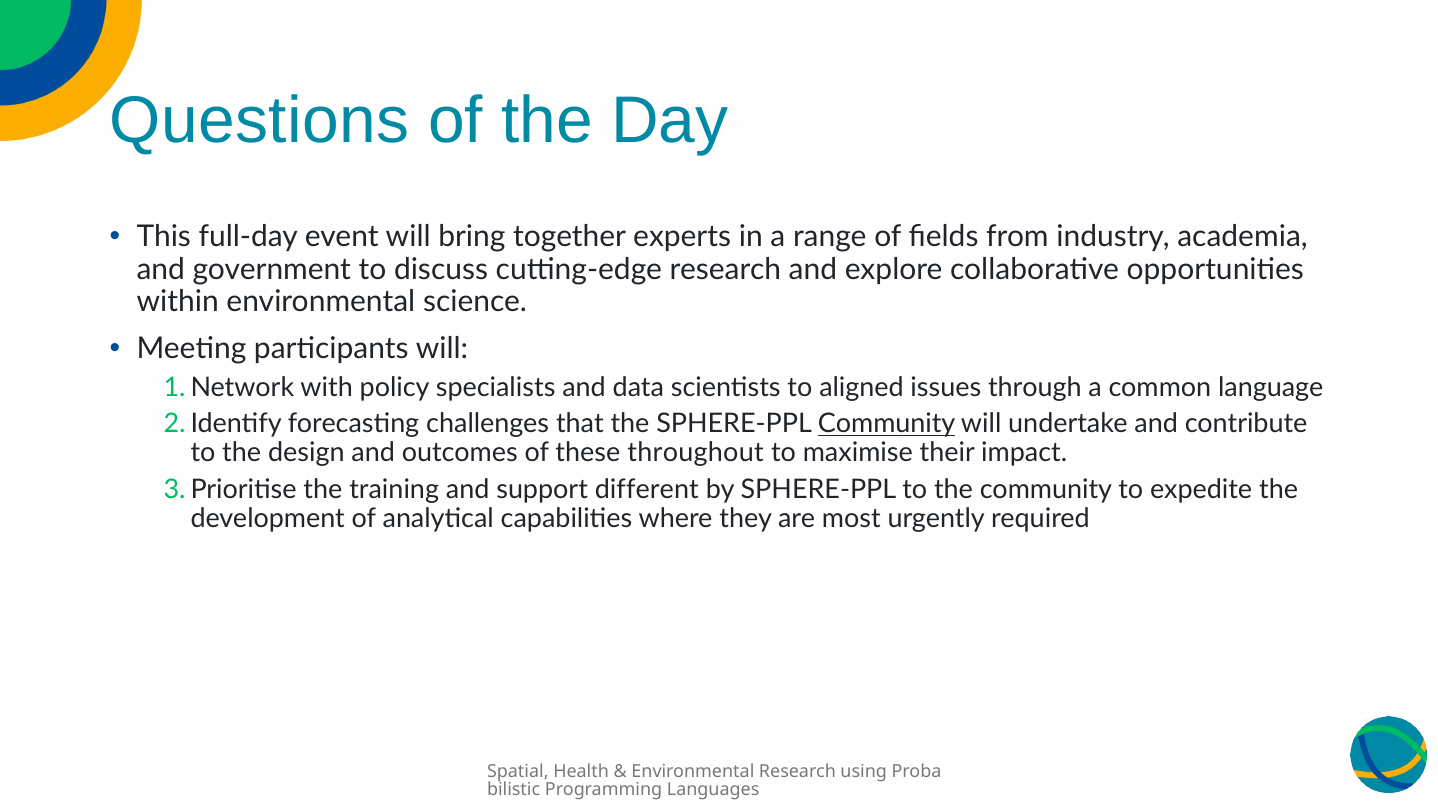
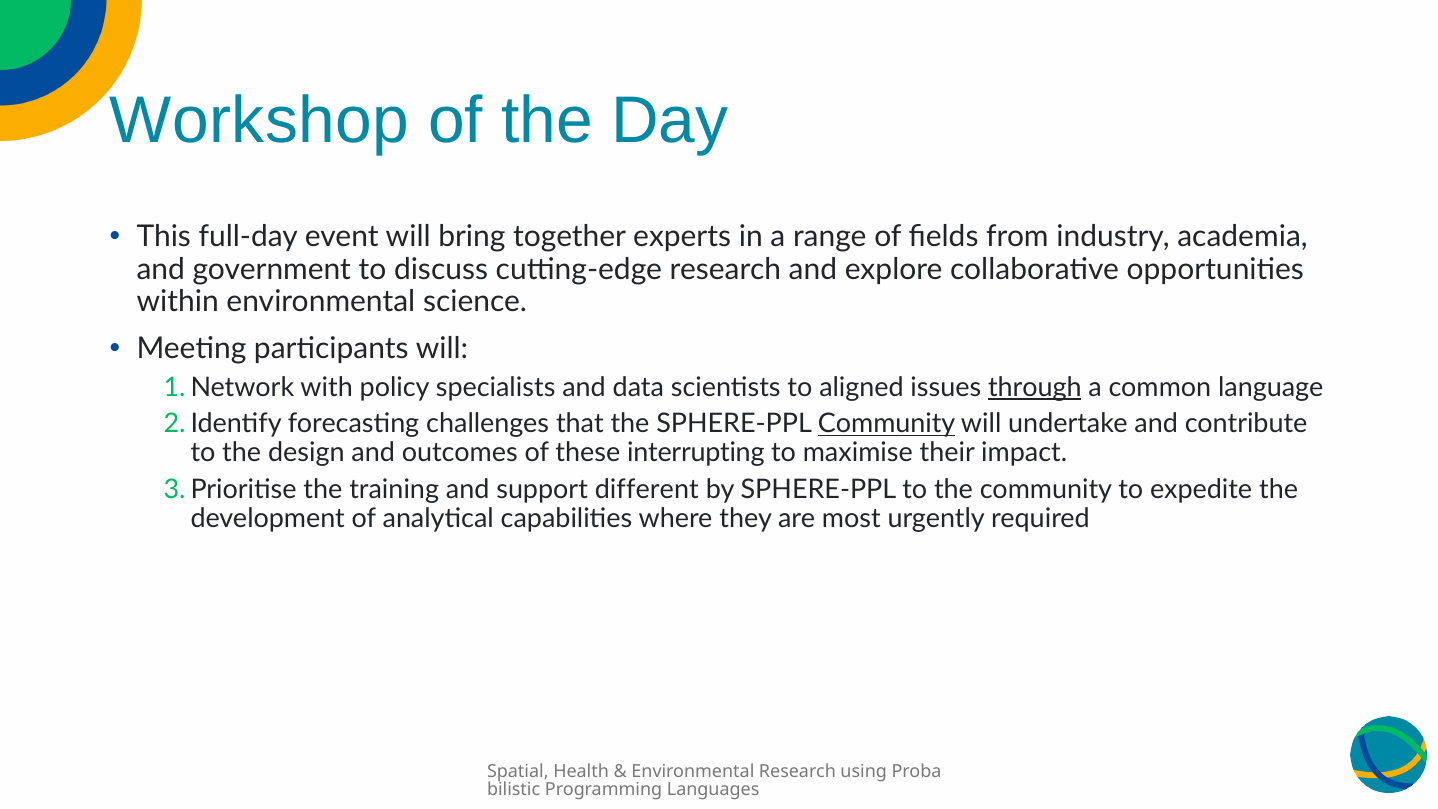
Questions: Questions -> Workshop
through underline: none -> present
throughout: throughout -> interrupting
